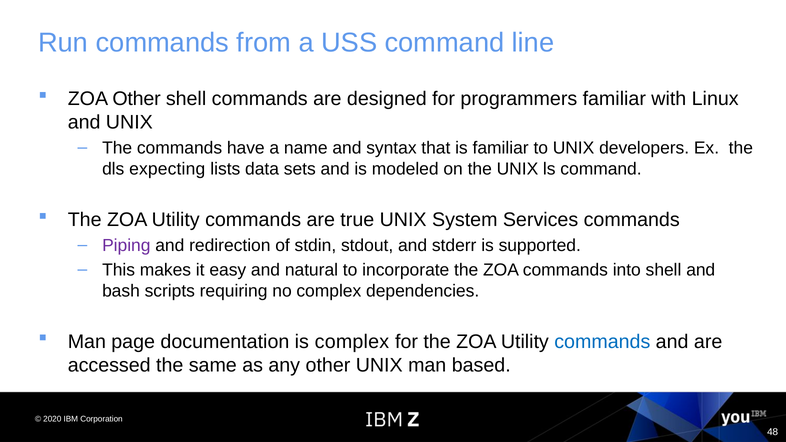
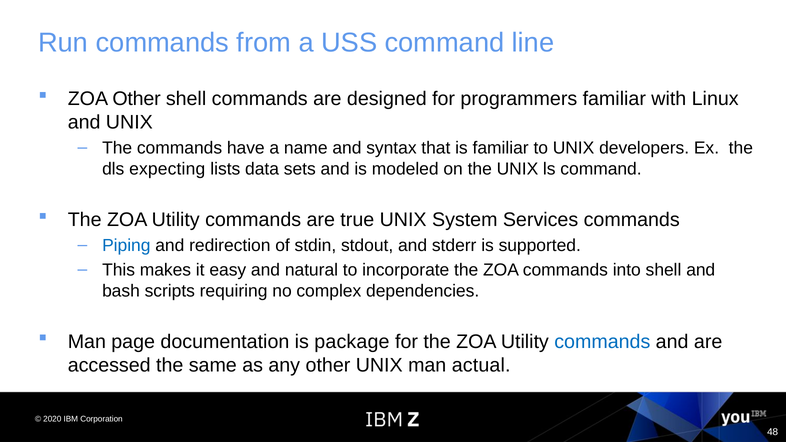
Piping colour: purple -> blue
is complex: complex -> package
based: based -> actual
